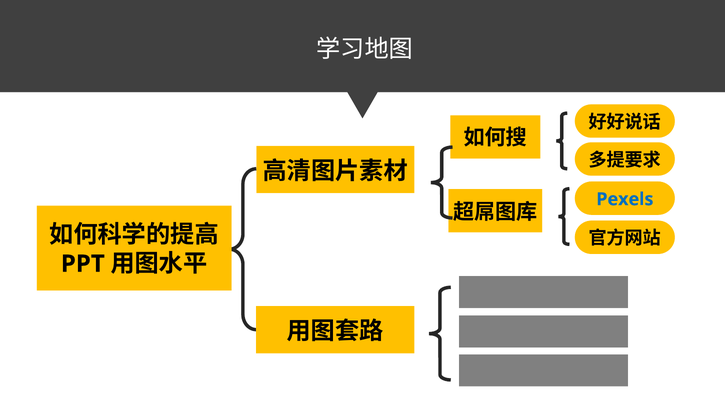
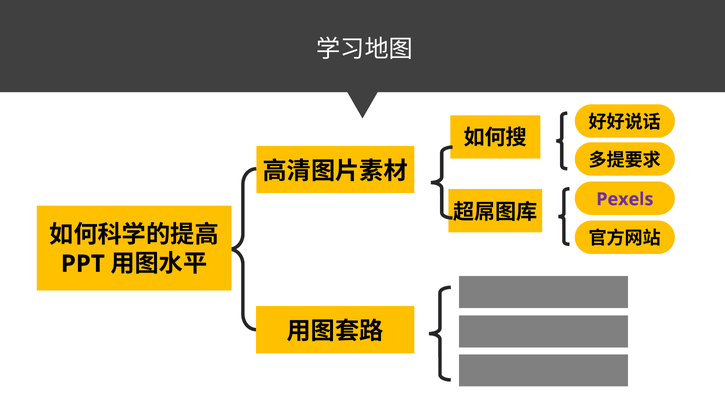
Pexels colour: blue -> purple
